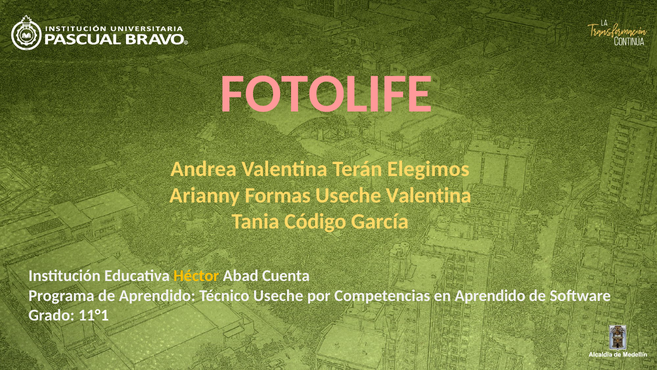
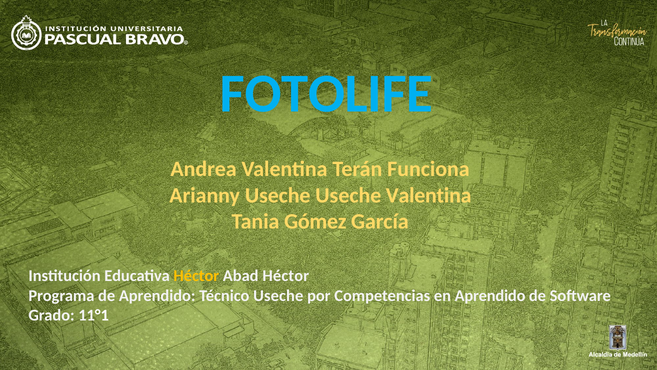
FOTOLIFE colour: pink -> light blue
Elegimos: Elegimos -> Funciona
Arianny Formas: Formas -> Useche
Código: Código -> Gómez
Abad Cuenta: Cuenta -> Héctor
